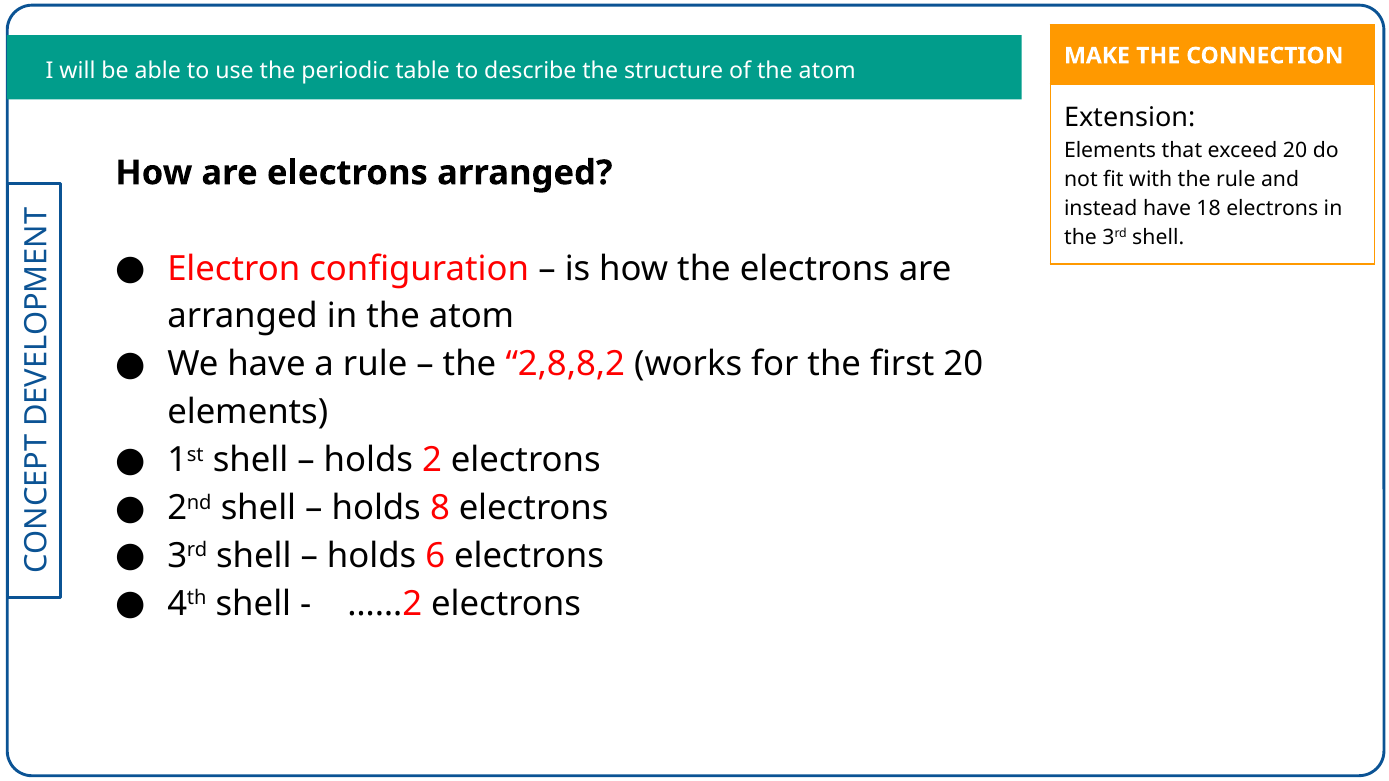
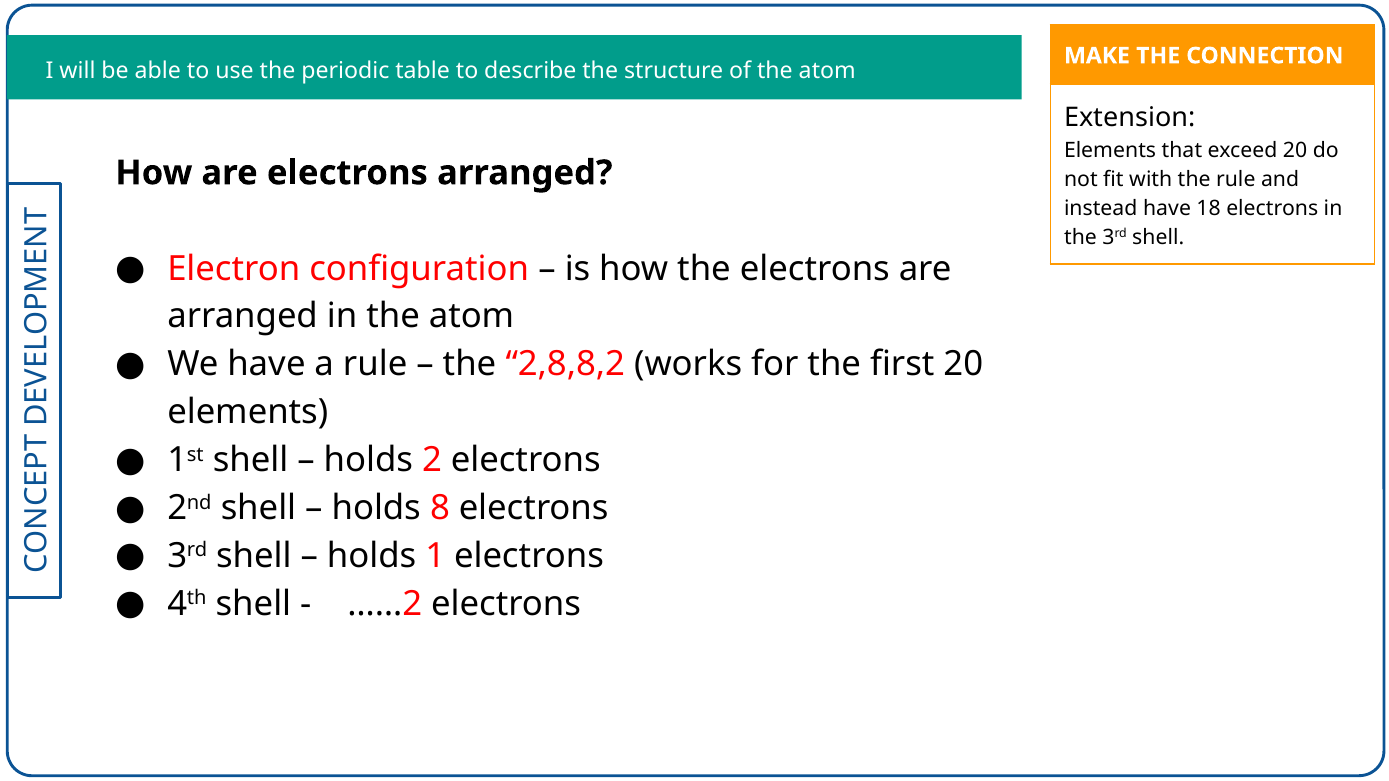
6: 6 -> 1
